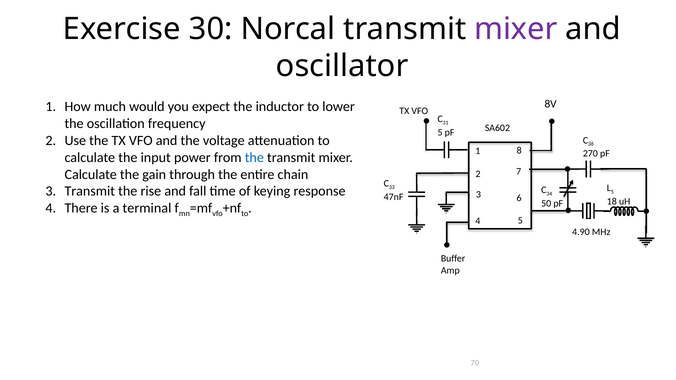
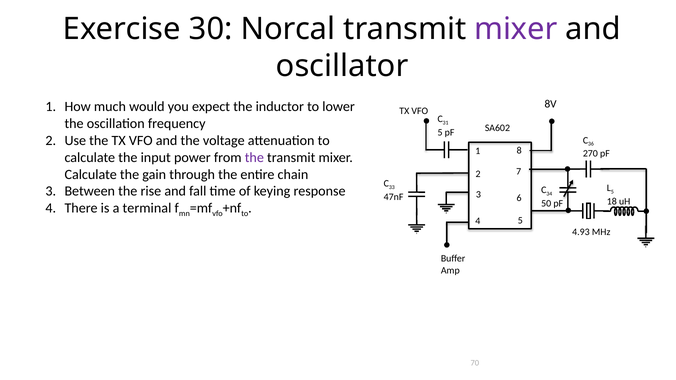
the at (254, 158) colour: blue -> purple
3 Transmit: Transmit -> Between
4.90: 4.90 -> 4.93
